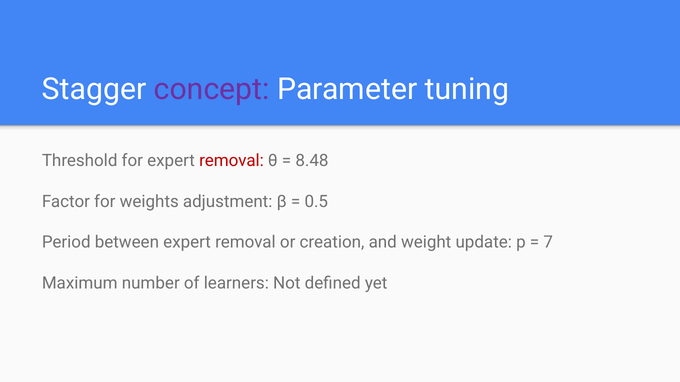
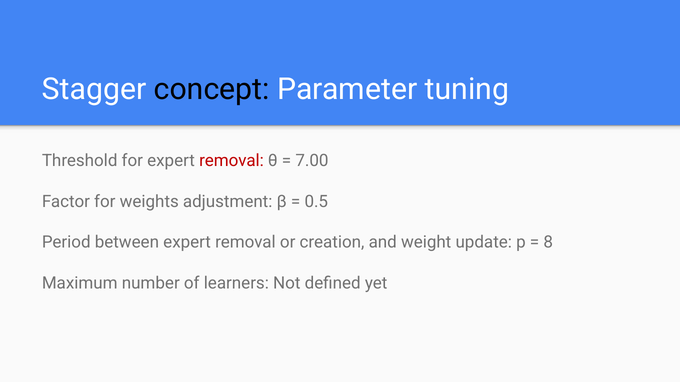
concept colour: purple -> black
8.48: 8.48 -> 7.00
7: 7 -> 8
